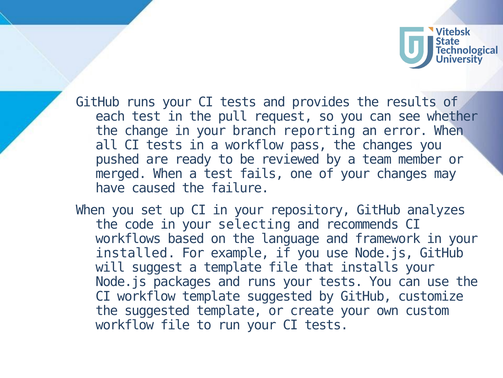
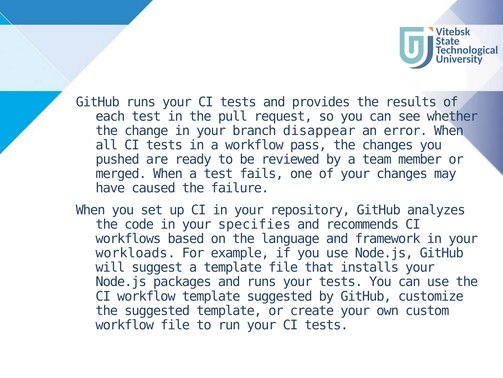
reporting: reporting -> disappear
selecting: selecting -> specifies
installed: installed -> workloads
